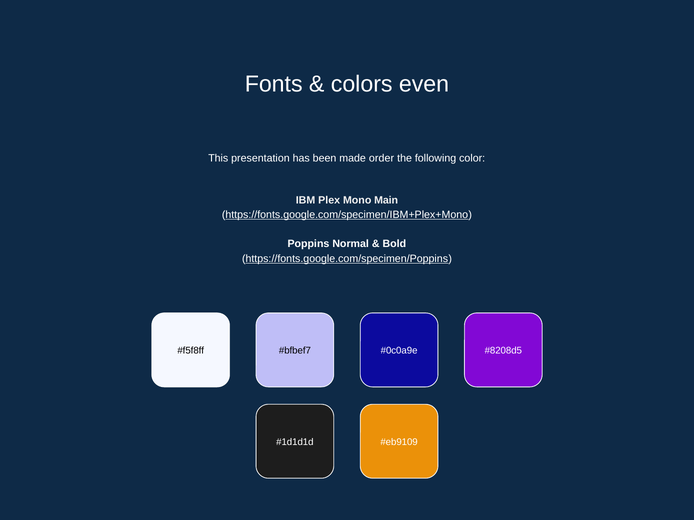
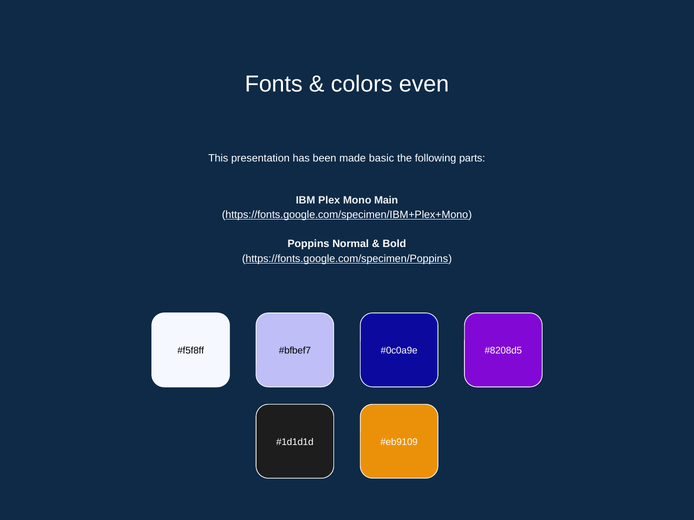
order: order -> basic
color: color -> parts
